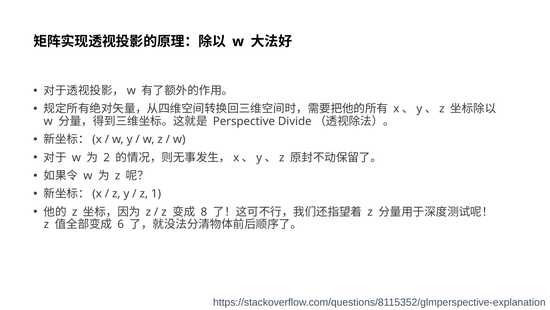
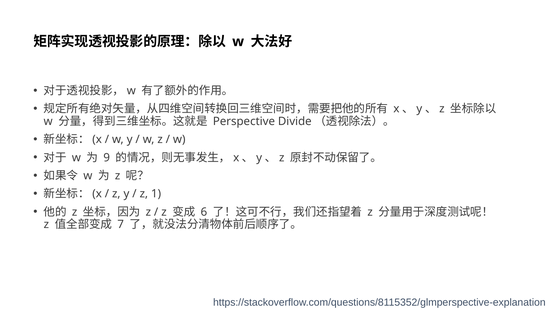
2: 2 -> 9
8: 8 -> 6
6: 6 -> 7
